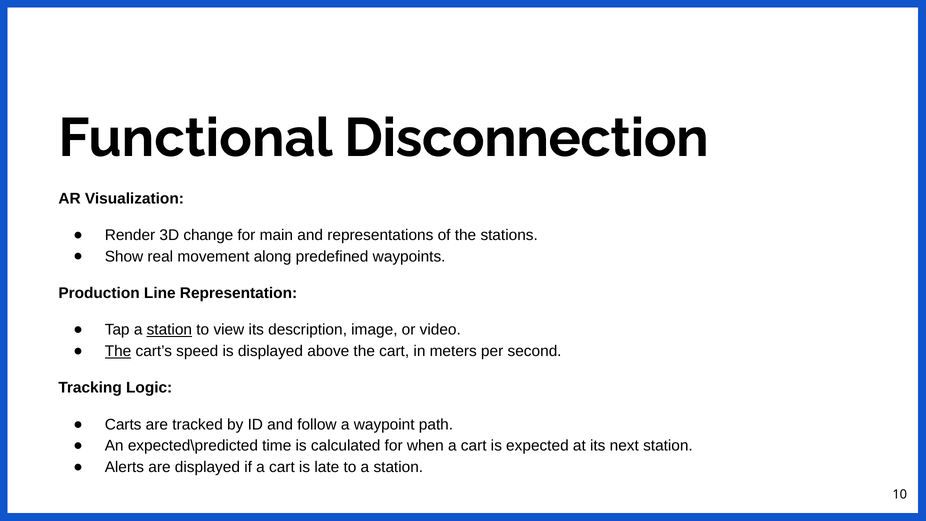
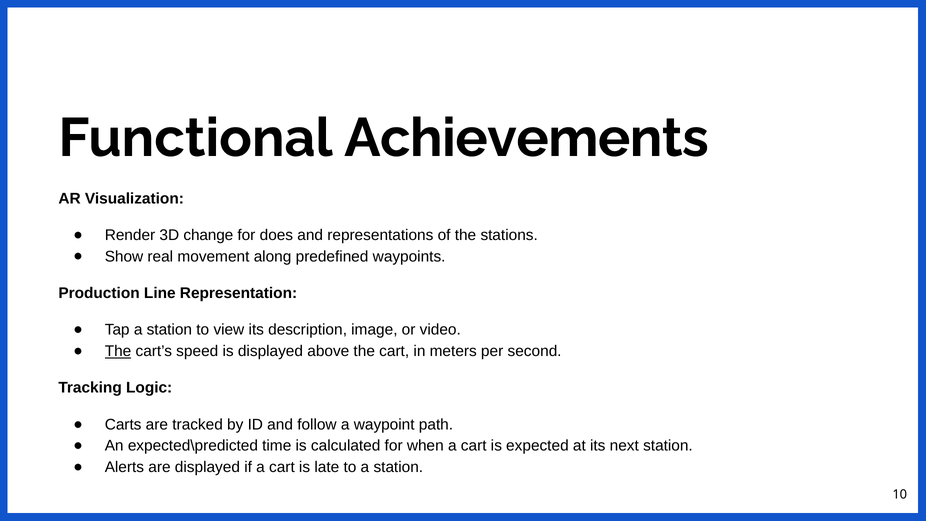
Disconnection: Disconnection -> Achievements
main: main -> does
station at (169, 330) underline: present -> none
